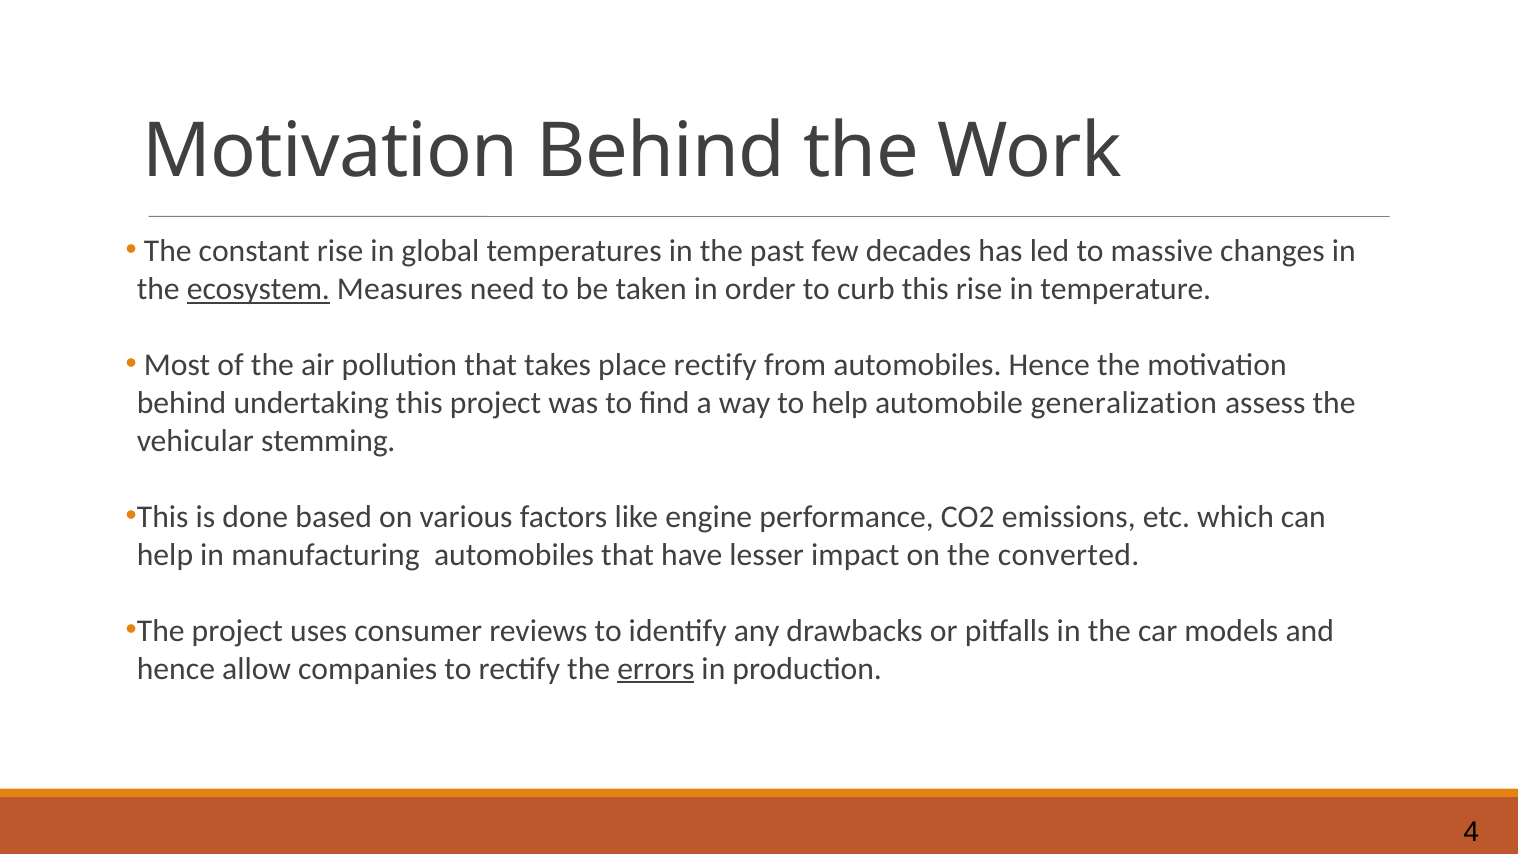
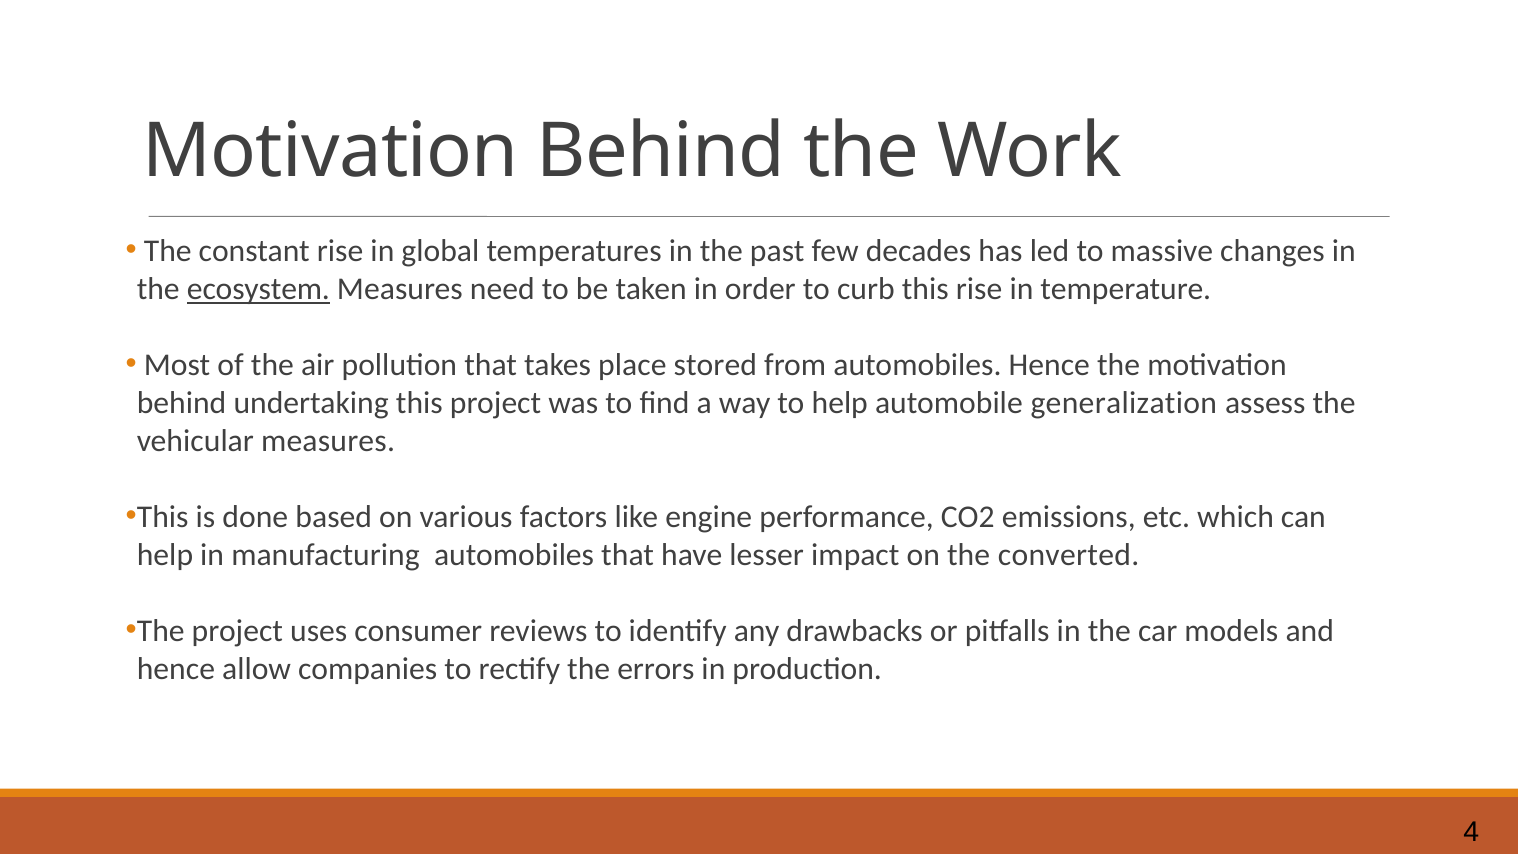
place rectify: rectify -> stored
vehicular stemming: stemming -> measures
errors underline: present -> none
